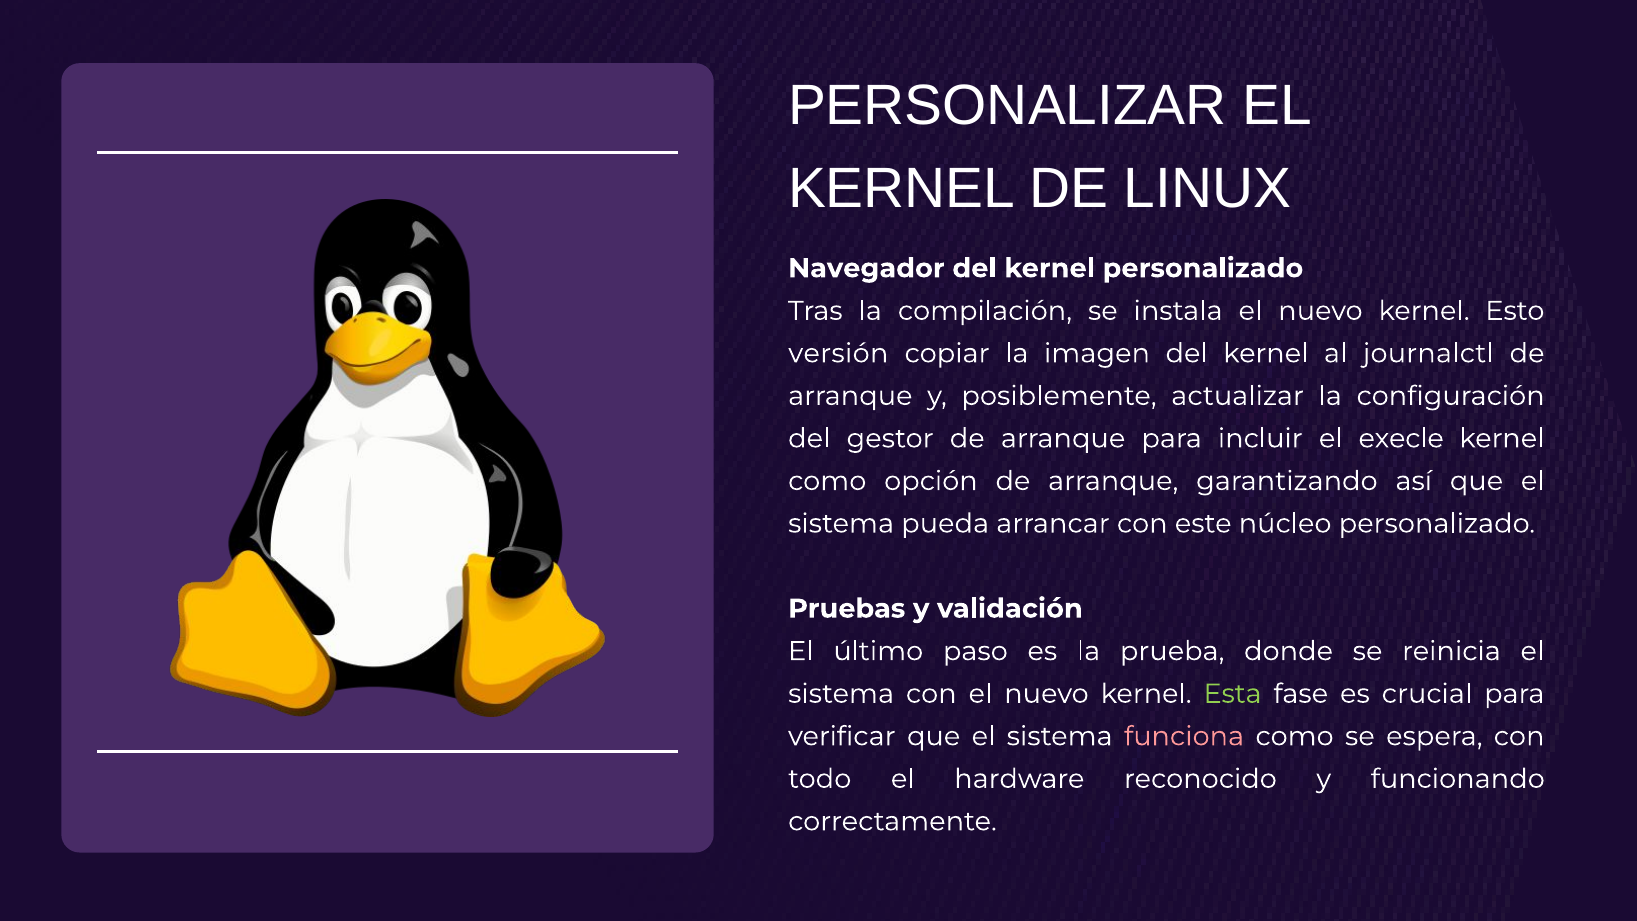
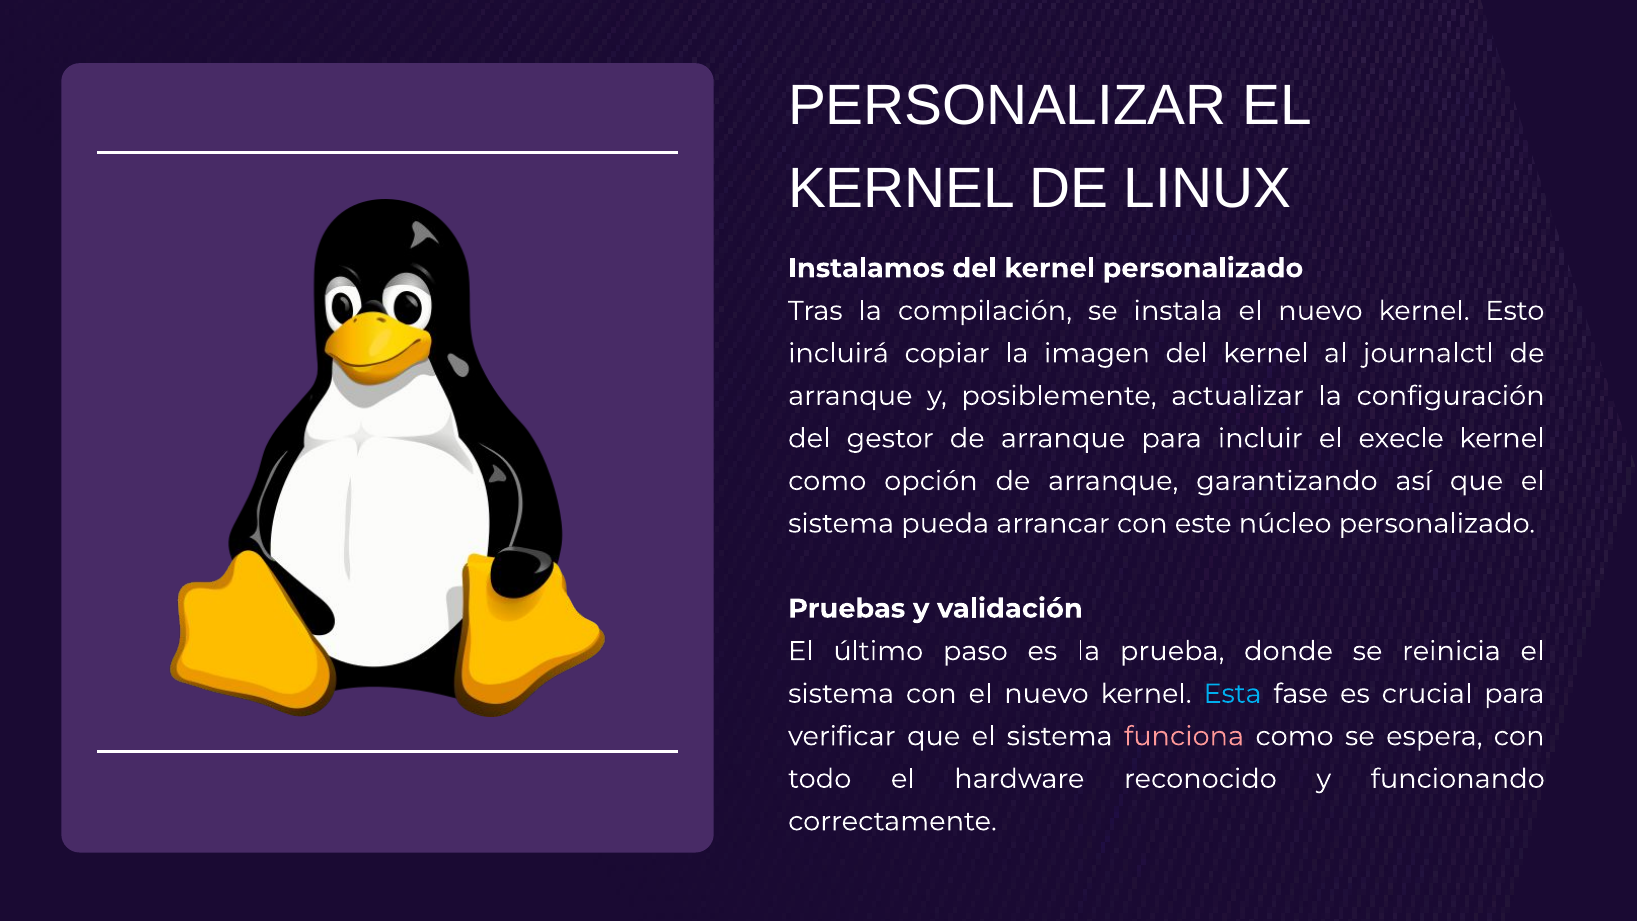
Navegador: Navegador -> Instalamos
versión: versión -> incluirá
Esta colour: light green -> light blue
